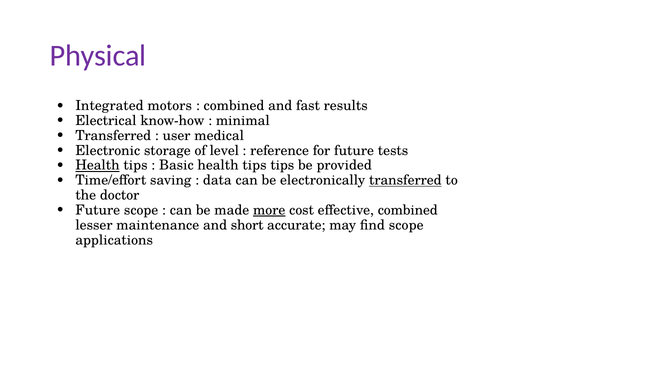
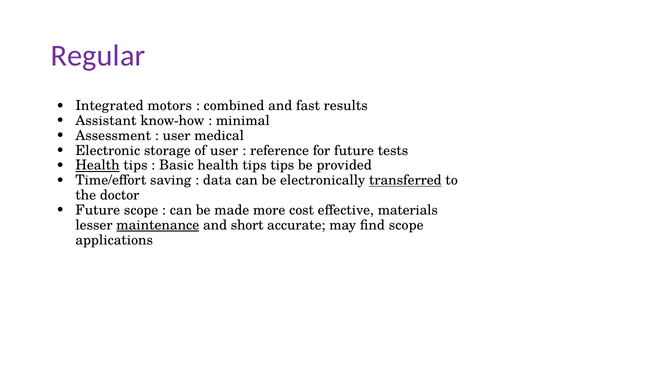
Physical: Physical -> Regular
Electrical: Electrical -> Assistant
Transferred at (113, 136): Transferred -> Assessment
of level: level -> user
more underline: present -> none
effective combined: combined -> materials
maintenance underline: none -> present
